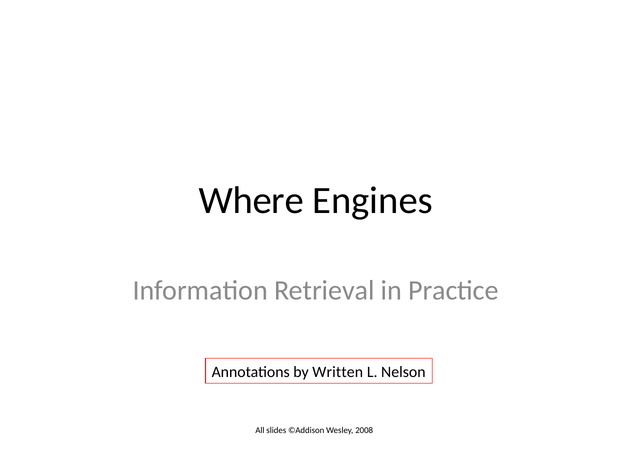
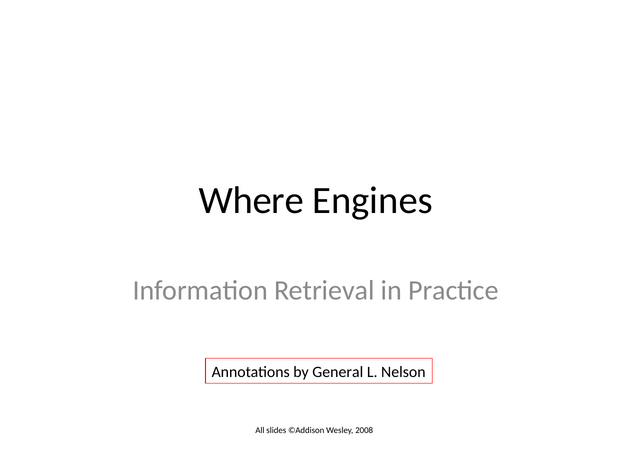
Written: Written -> General
